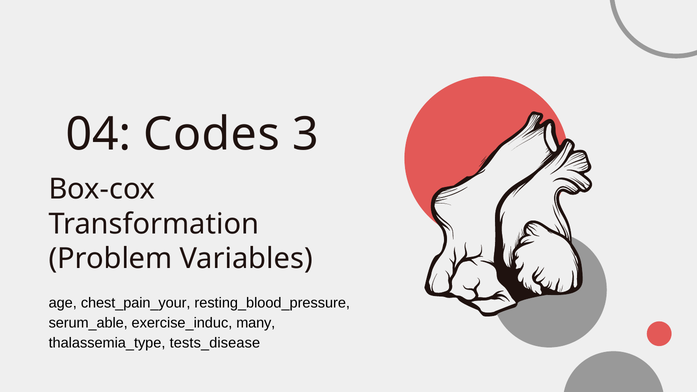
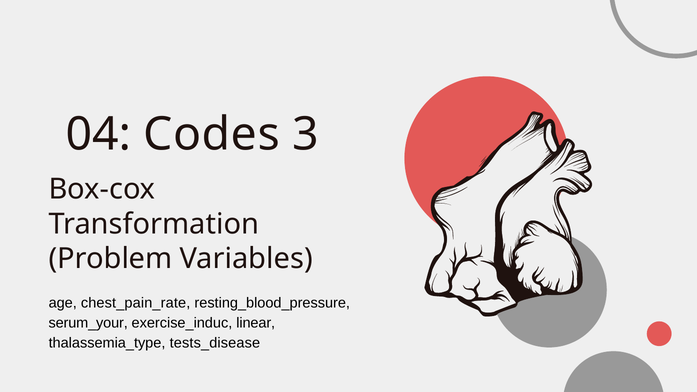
chest_pain_your: chest_pain_your -> chest_pain_rate
serum_able: serum_able -> serum_your
many: many -> linear
